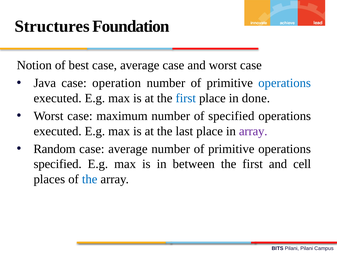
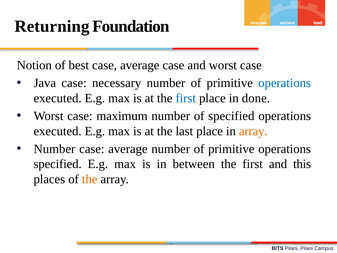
Structures: Structures -> Returning
operation: operation -> necessary
array at (253, 131) colour: purple -> orange
Random at (55, 149): Random -> Number
cell: cell -> this
the at (90, 179) colour: blue -> orange
